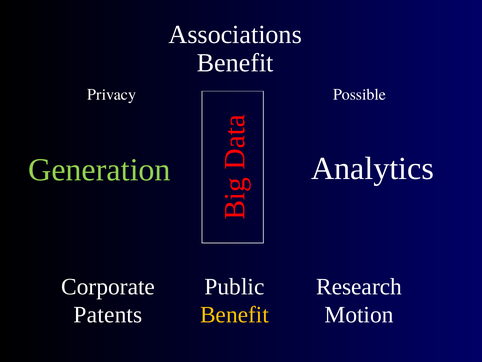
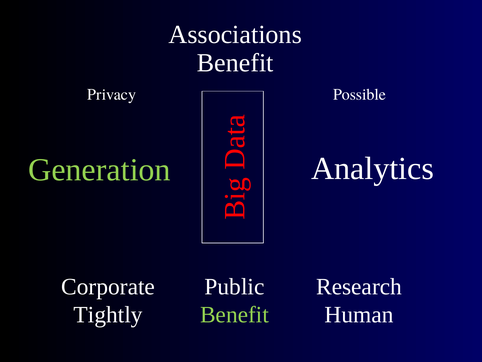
Patents: Patents -> Tightly
Motion: Motion -> Human
Benefit at (235, 314) colour: yellow -> light green
